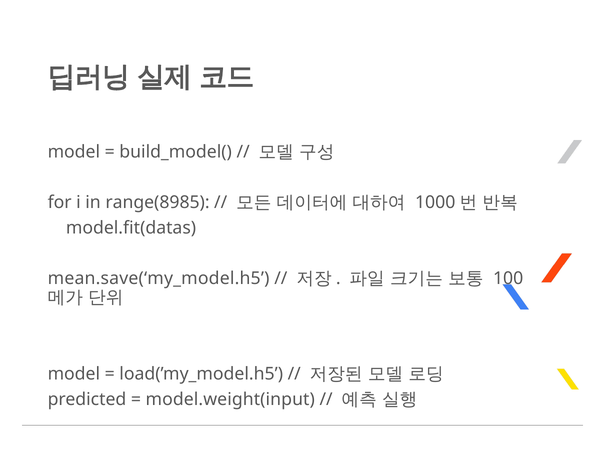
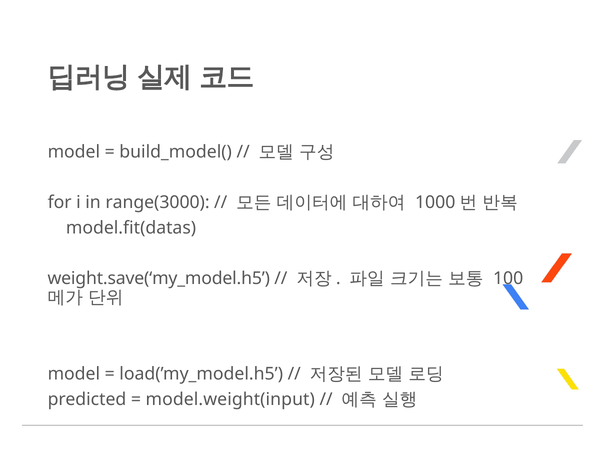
range(8985: range(8985 -> range(3000
mean.save(‘my_model.h5: mean.save(‘my_model.h5 -> weight.save(‘my_model.h5
